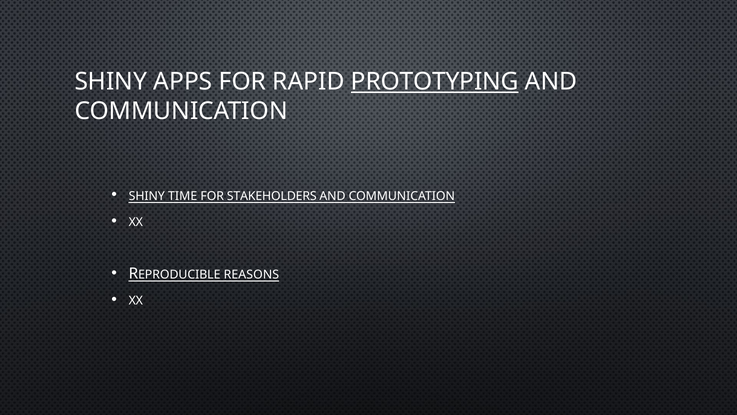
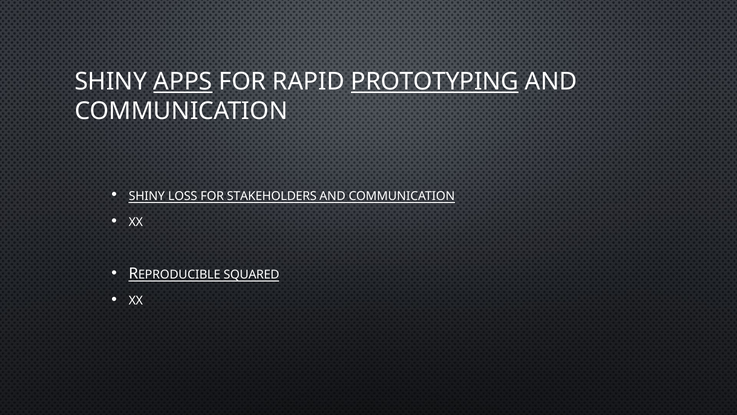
APPS underline: none -> present
TIME: TIME -> LOSS
REASONS: REASONS -> SQUARED
